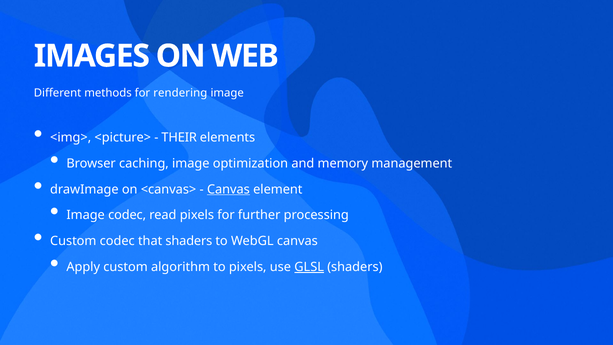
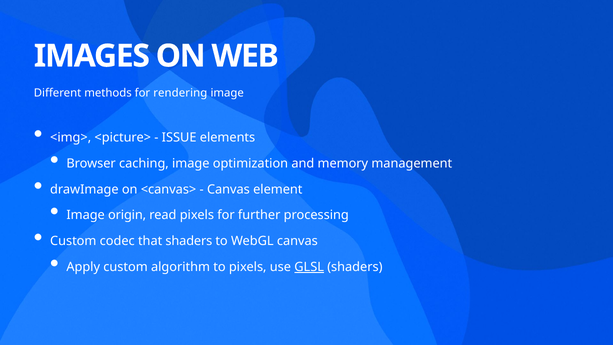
THEIR: THEIR -> ISSUE
Canvas at (228, 189) underline: present -> none
Image codec: codec -> origin
